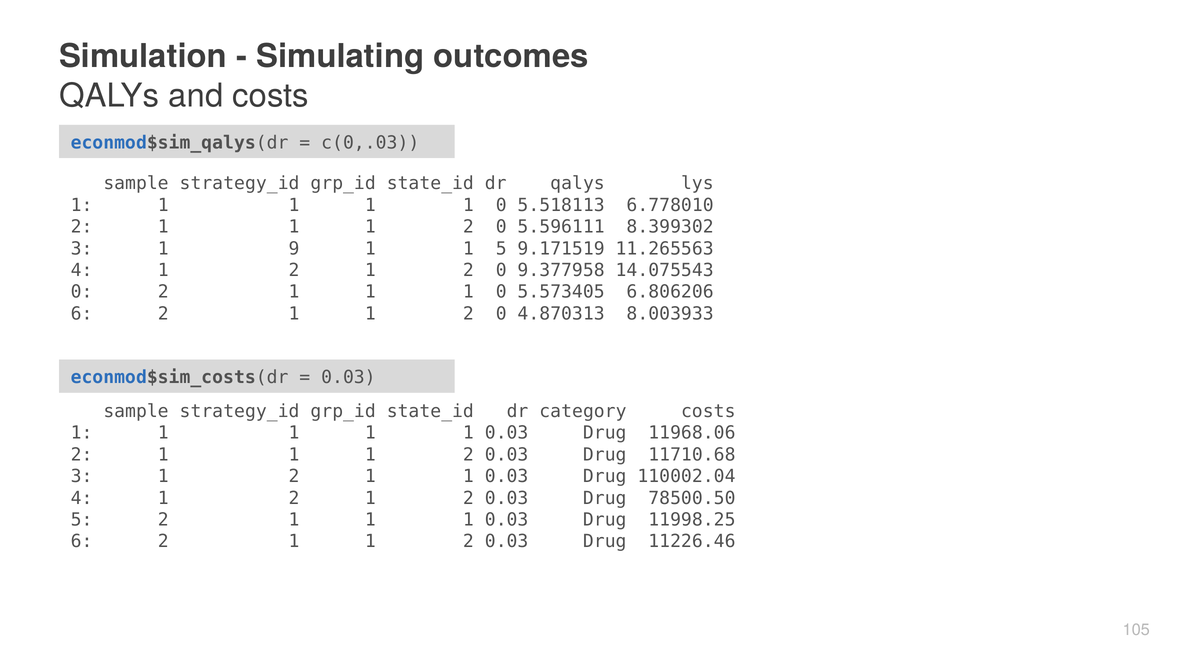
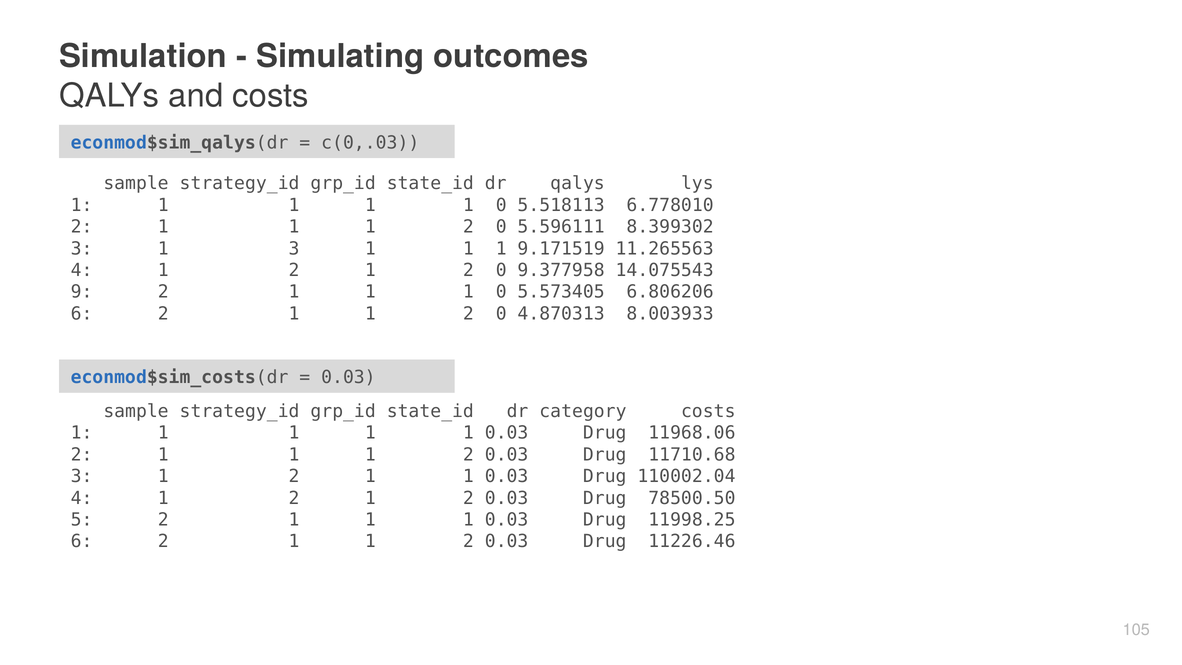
1 9: 9 -> 3
5 at (501, 249): 5 -> 1
0 at (82, 292): 0 -> 9
